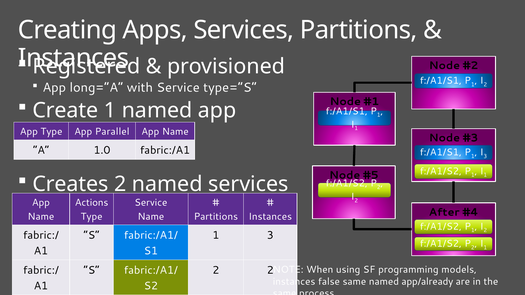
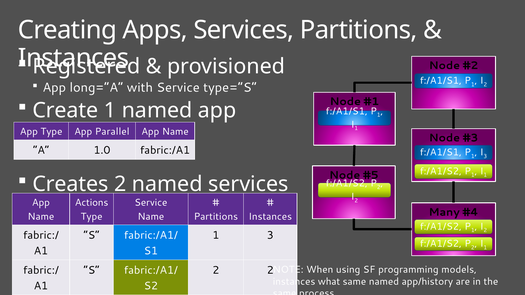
After: After -> Many
false: false -> what
app/already: app/already -> app/history
